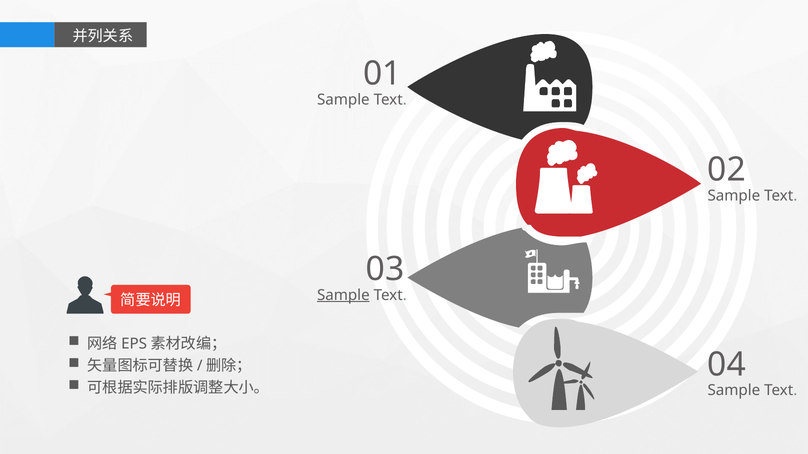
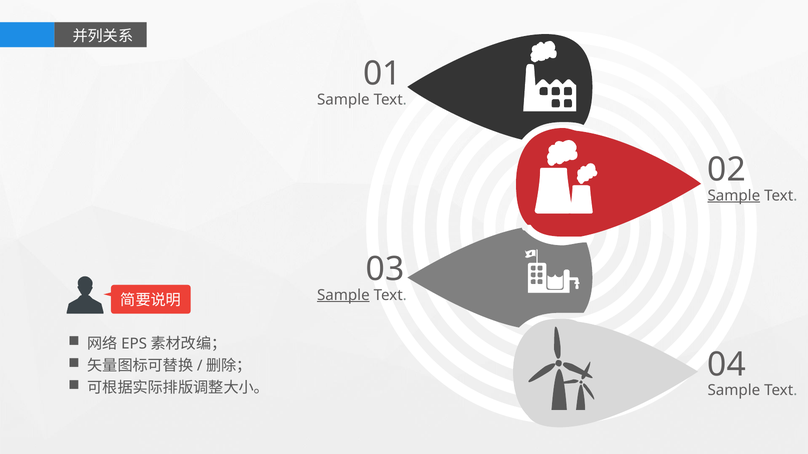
Sample at (734, 196) underline: none -> present
